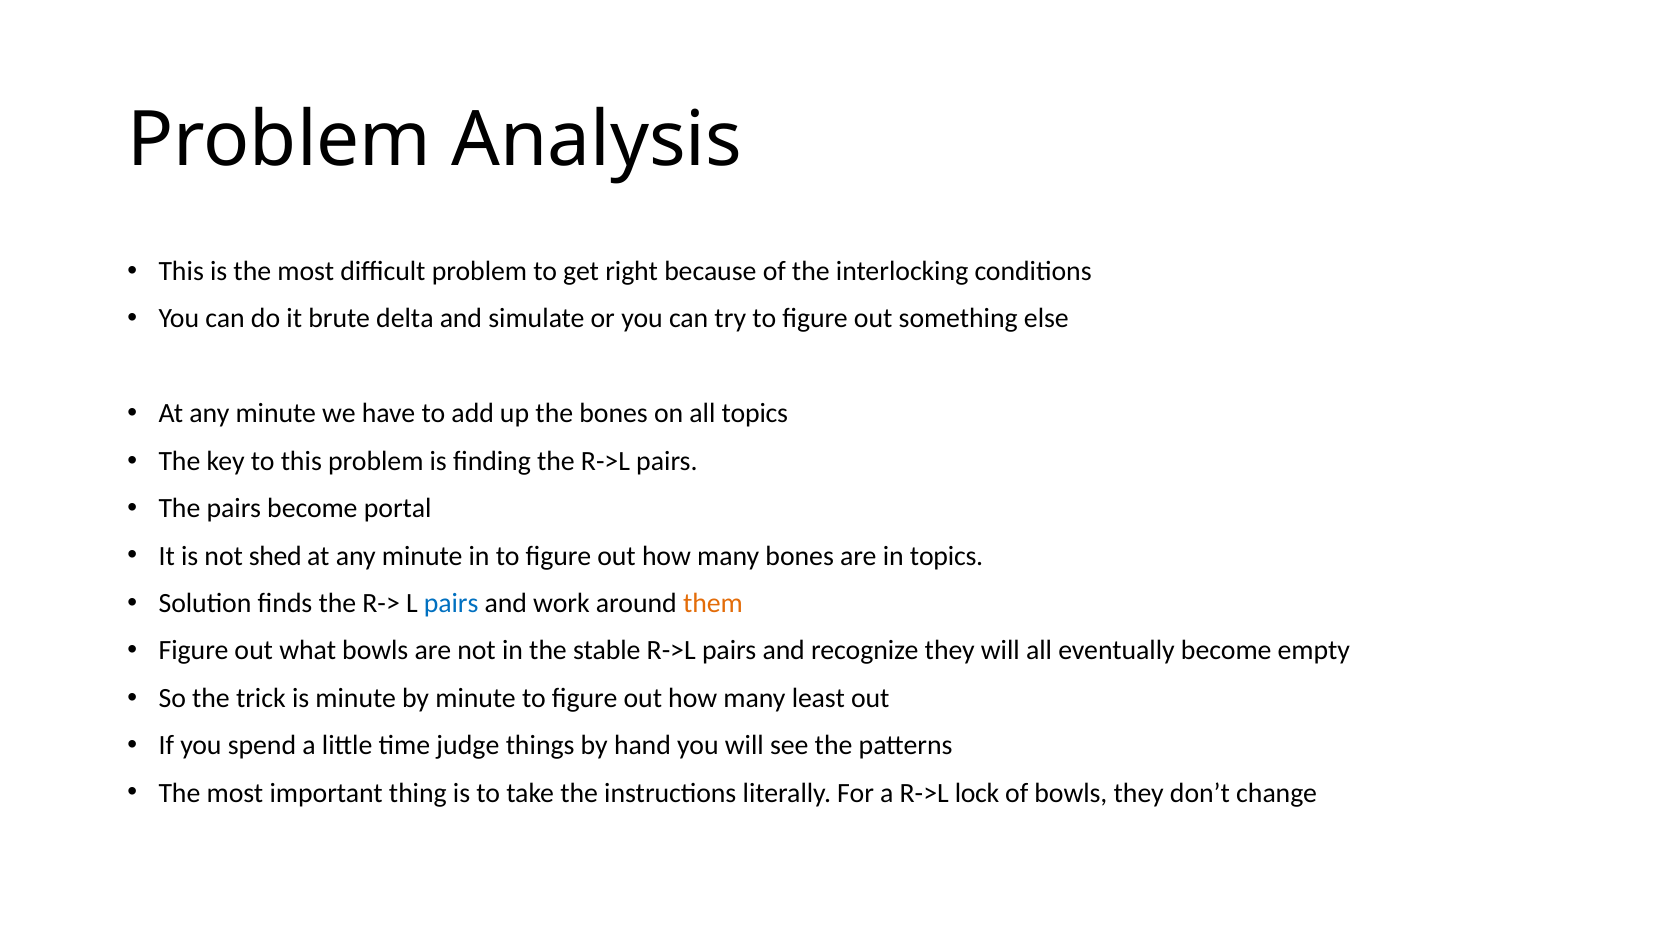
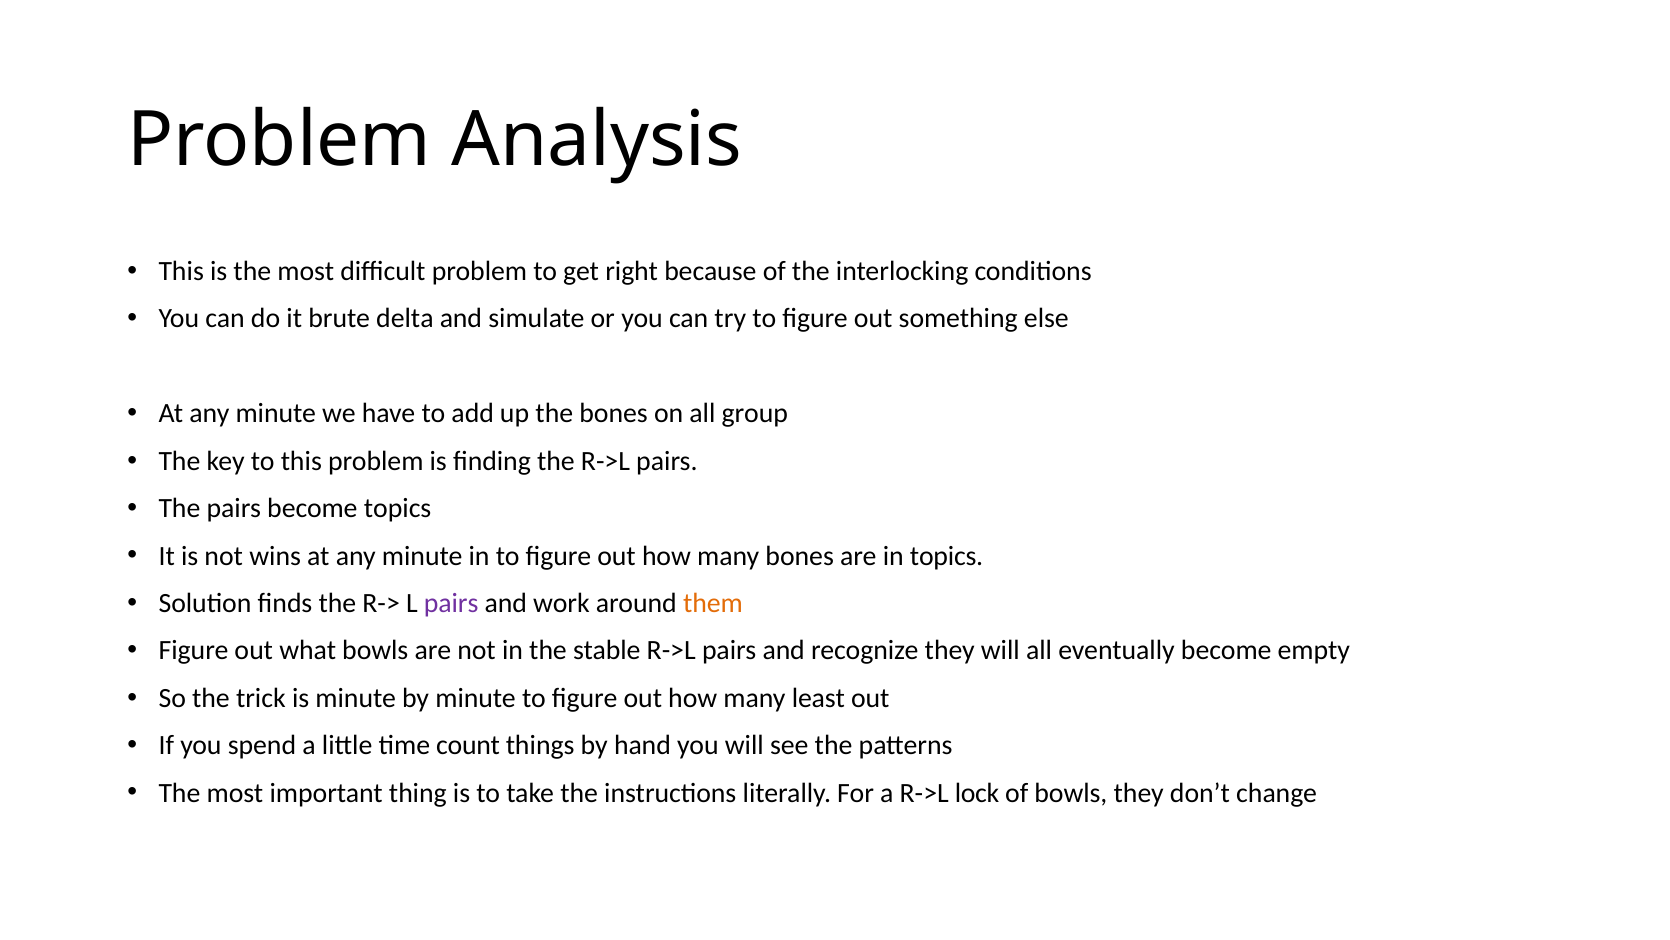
all topics: topics -> group
become portal: portal -> topics
shed: shed -> wins
pairs at (451, 603) colour: blue -> purple
judge: judge -> count
